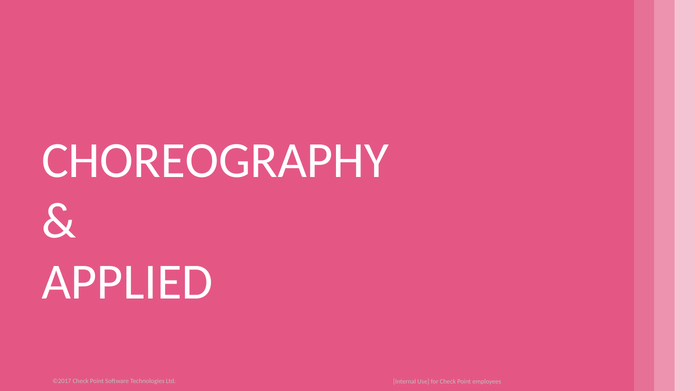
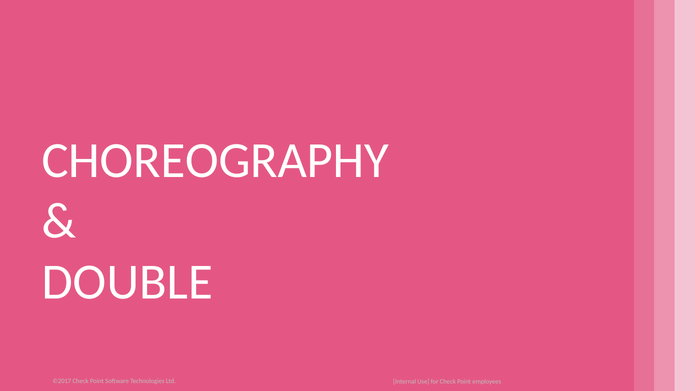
APPLIED: APPLIED -> DOUBLE
